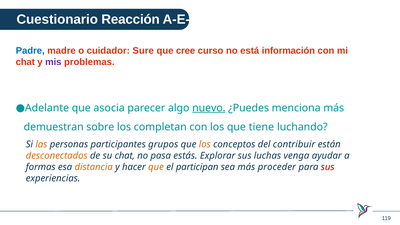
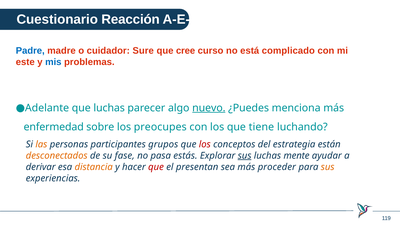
información: información -> complicado
chat at (25, 62): chat -> este
mis colour: purple -> blue
que asocia: asocia -> luchas
demuestran: demuestran -> enfermedad
completan: completan -> preocupes
los at (205, 144) colour: orange -> red
contribuir: contribuir -> estrategia
su chat: chat -> fase
sus at (245, 156) underline: none -> present
venga: venga -> mente
formas: formas -> derivar
que at (156, 167) colour: orange -> red
participan: participan -> presentan
sus at (328, 167) colour: red -> orange
